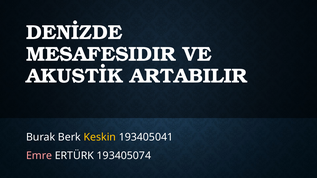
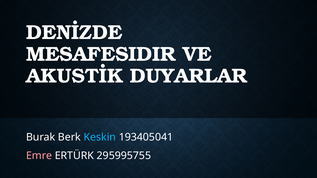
ARTABILIR: ARTABILIR -> DUYARLAR
Keskin colour: yellow -> light blue
193405074: 193405074 -> 295995755
